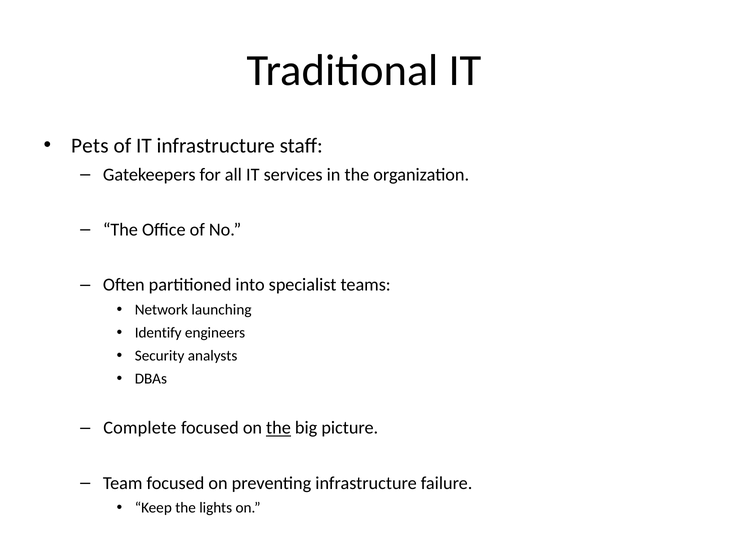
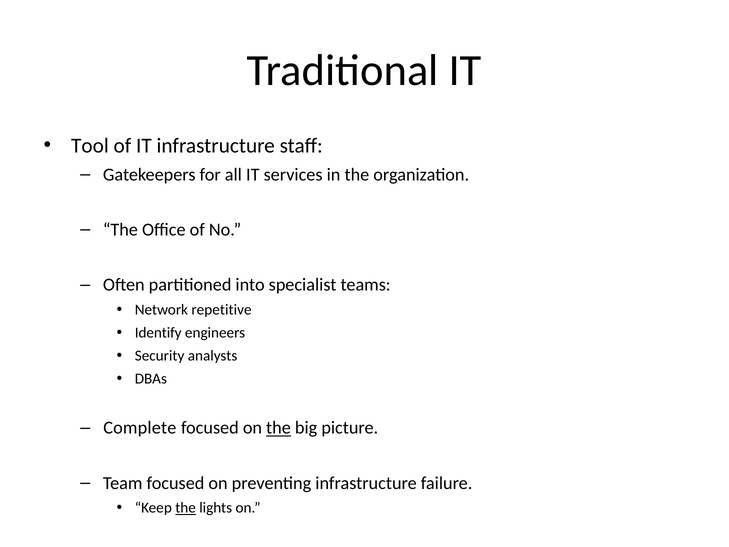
Pets: Pets -> Tool
launching: launching -> repetitive
the at (186, 508) underline: none -> present
